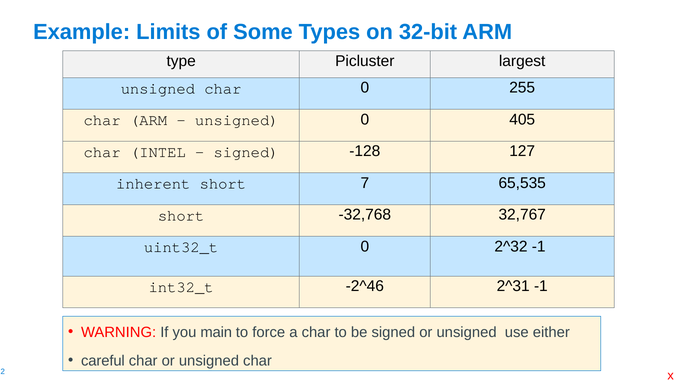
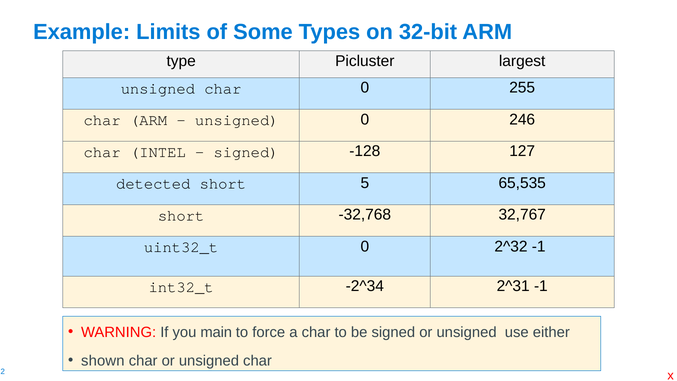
405: 405 -> 246
inherent: inherent -> detected
7: 7 -> 5
-2^46: -2^46 -> -2^34
careful: careful -> shown
